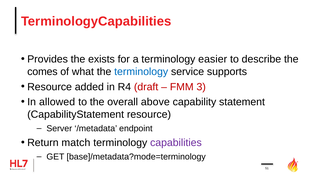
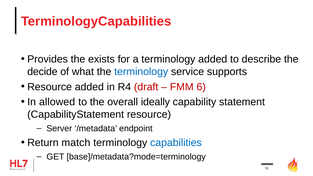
terminology easier: easier -> added
comes: comes -> decide
3: 3 -> 6
above: above -> ideally
capabilities colour: purple -> blue
